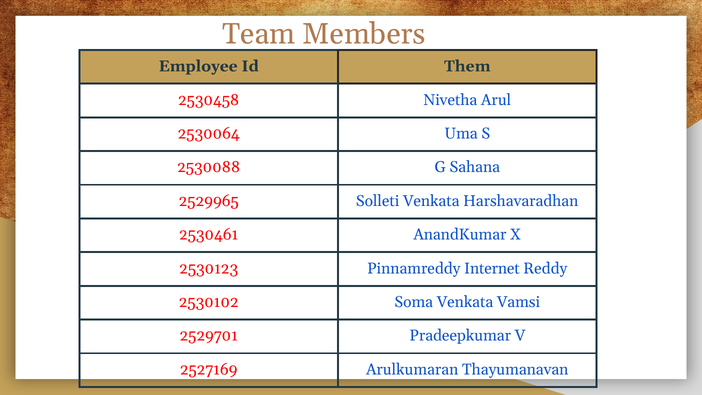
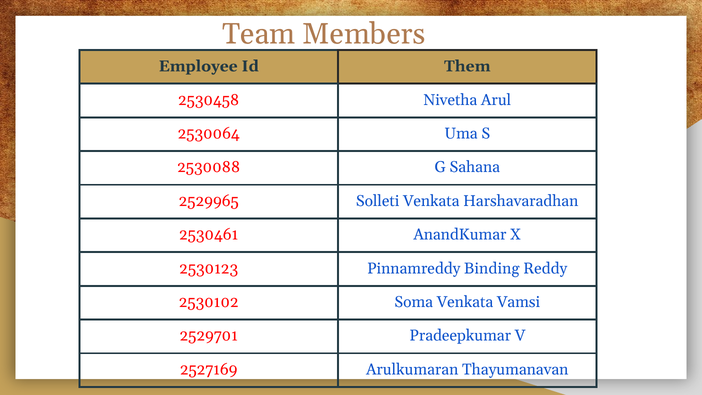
Internet: Internet -> Binding
